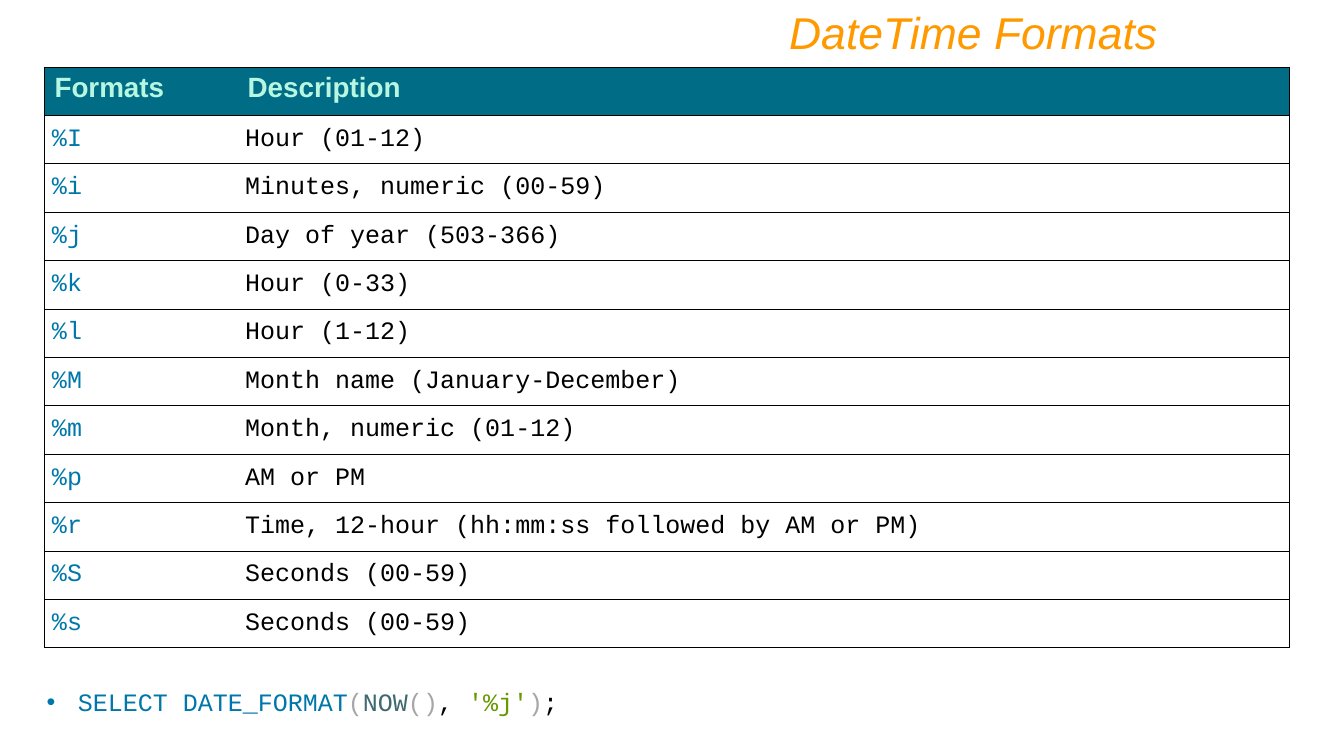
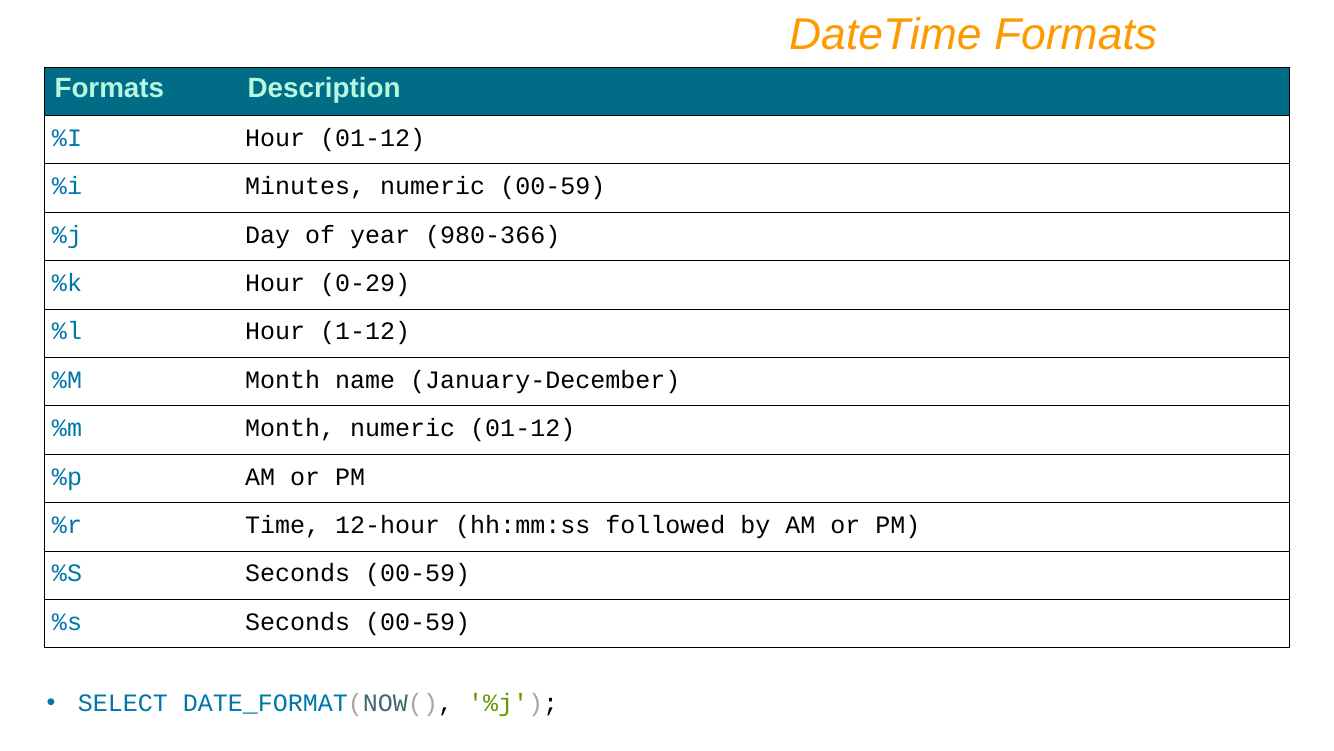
503-366: 503-366 -> 980-366
0-33: 0-33 -> 0-29
